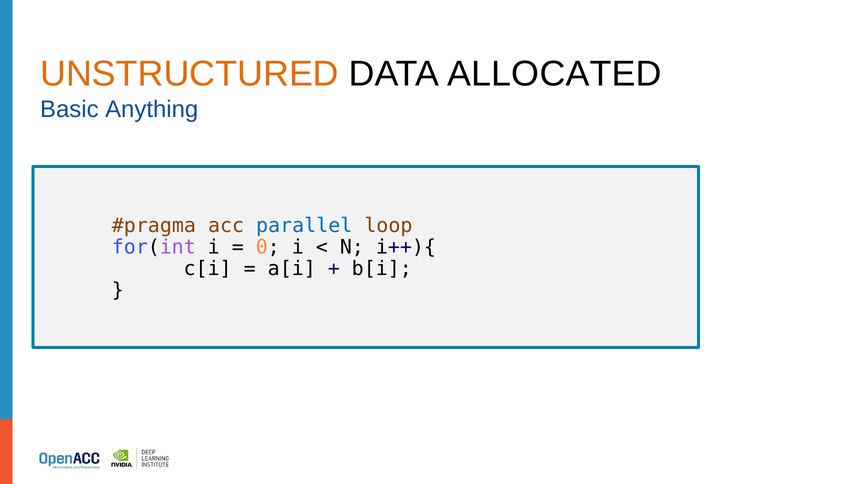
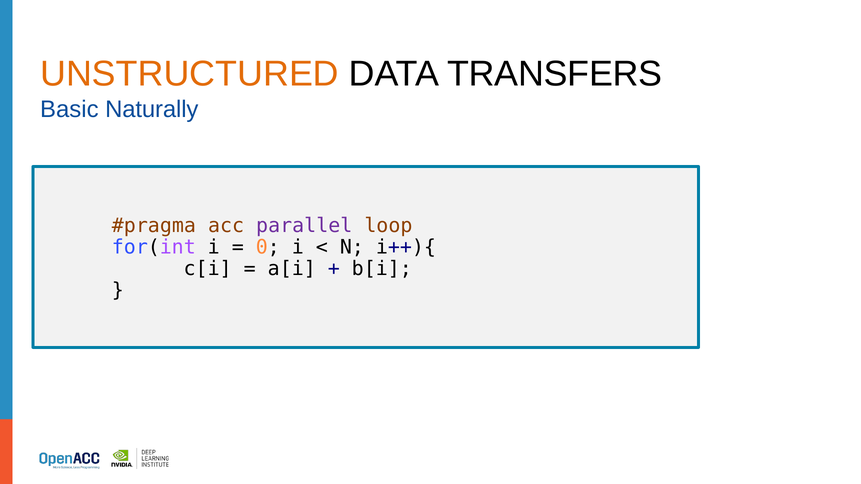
ALLOCATED: ALLOCATED -> TRANSFERS
Anything: Anything -> Naturally
parallel colour: blue -> purple
